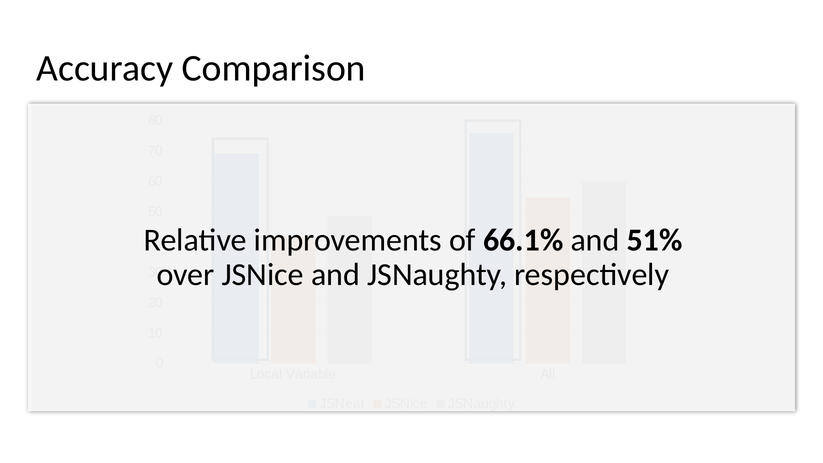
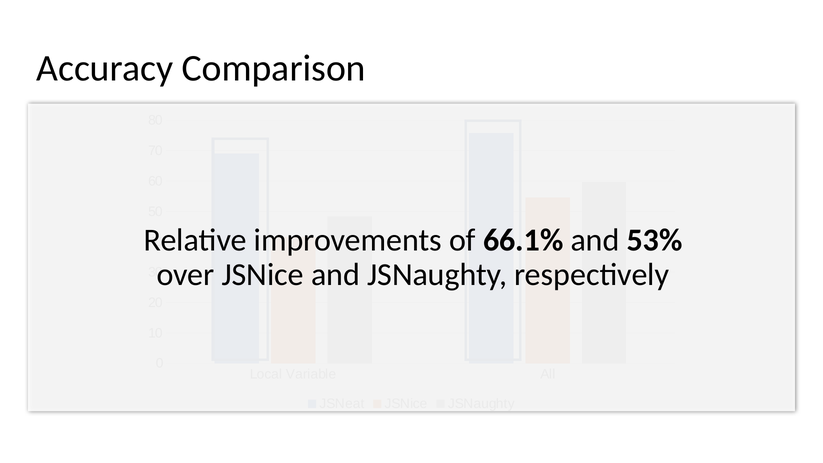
51%: 51% -> 53%
